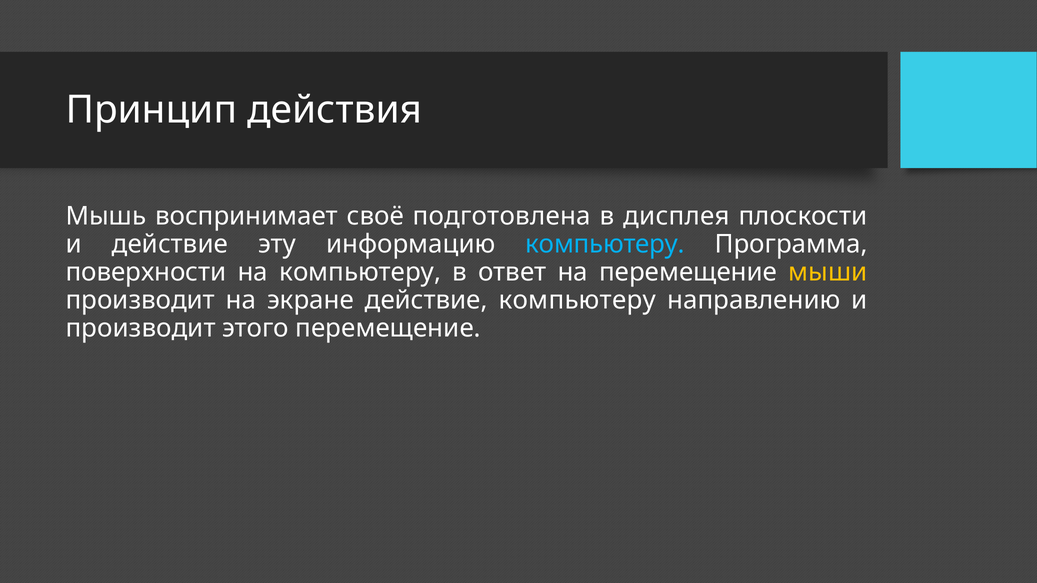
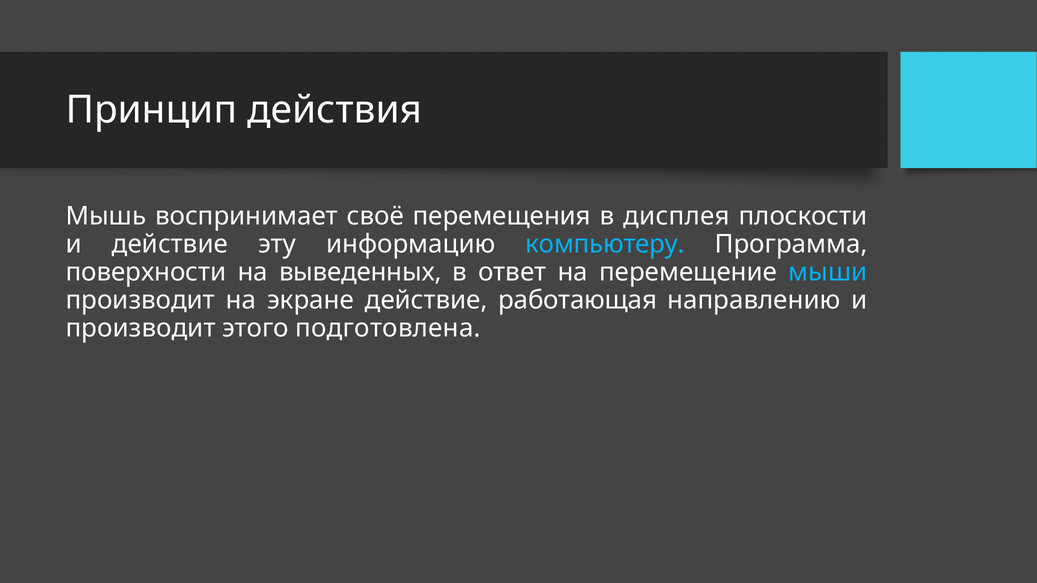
подготовлена: подготовлена -> перемещения
на компьютеру: компьютеру -> выведенных
мыши colour: yellow -> light blue
действие компьютеру: компьютеру -> работающая
этого перемещение: перемещение -> подготовлена
